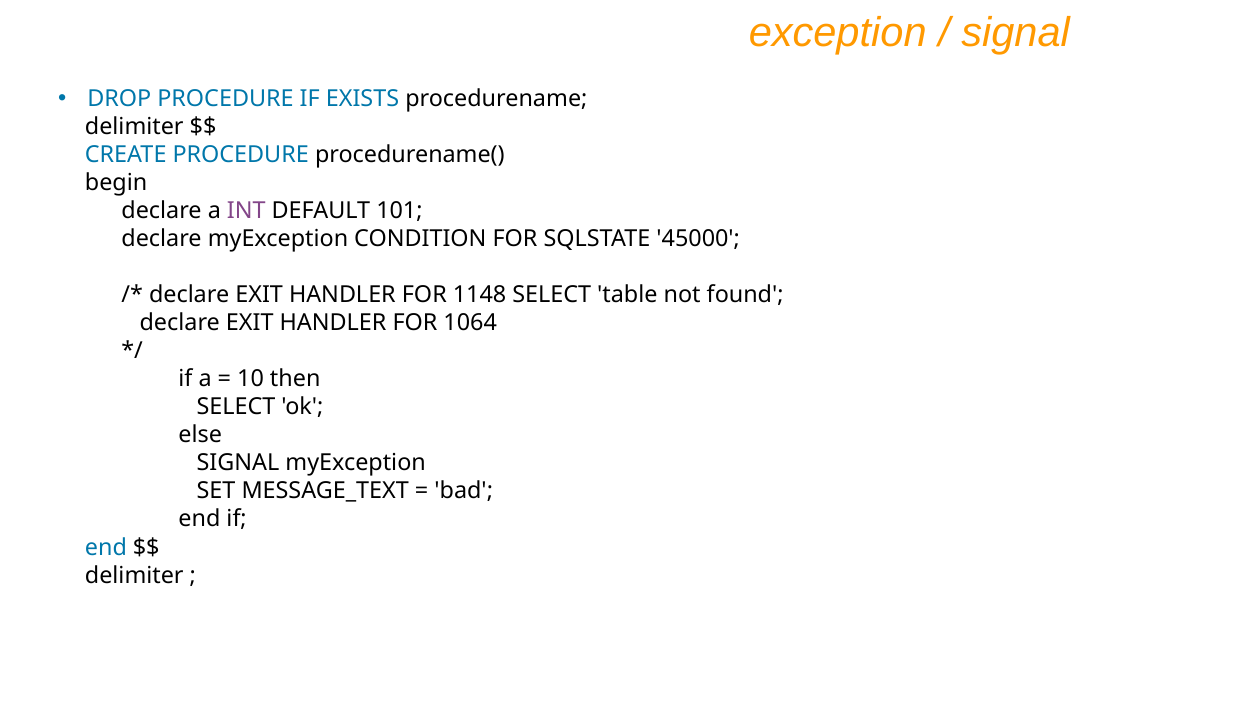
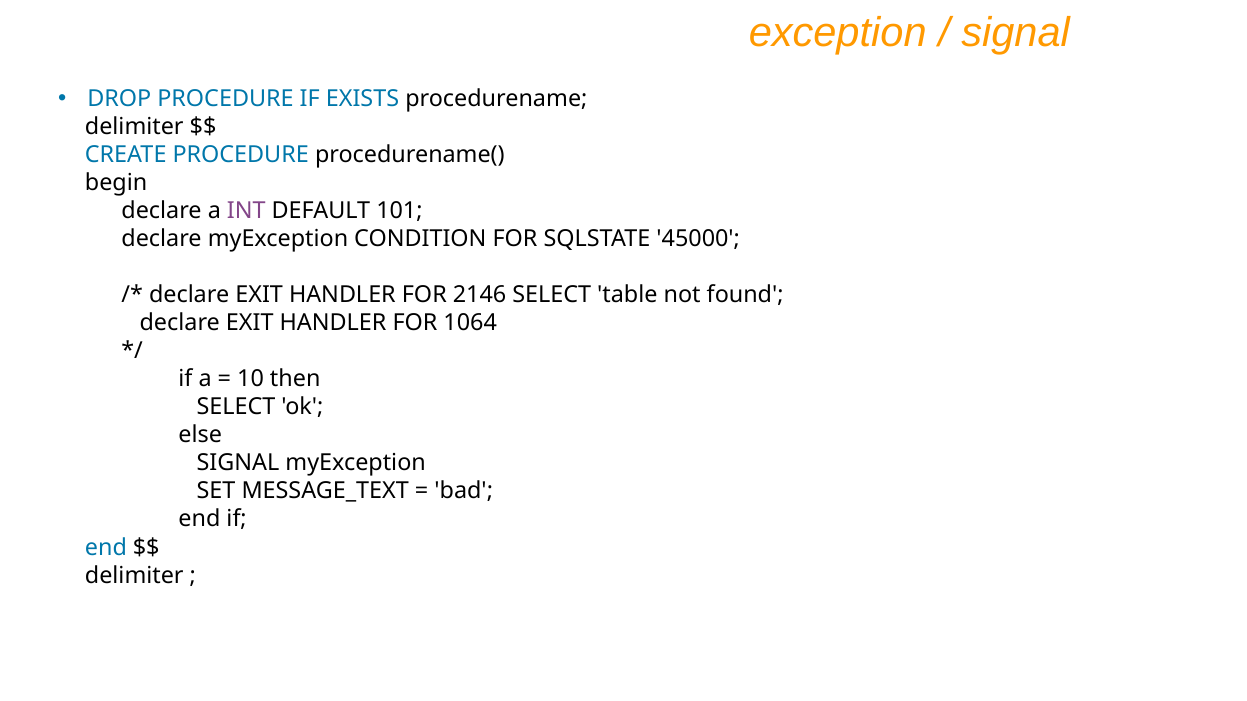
1148: 1148 -> 2146
